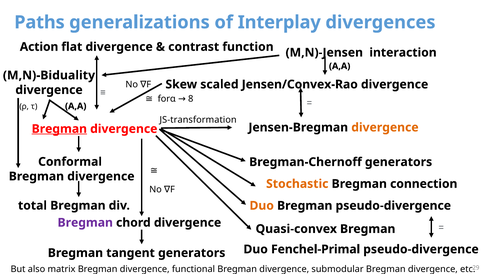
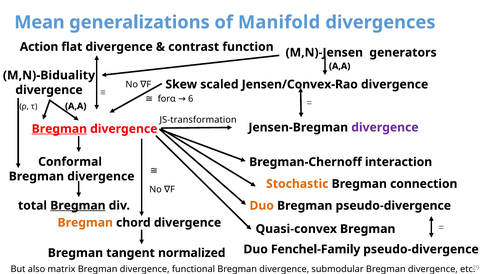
Paths: Paths -> Mean
Interplay: Interplay -> Manifold
interaction: interaction -> generators
8: 8 -> 6
divergence at (385, 127) colour: orange -> purple
Bregman-Chernoff generators: generators -> interaction
Bregman at (78, 205) underline: none -> present
Bregman at (85, 223) colour: purple -> orange
Fenchel-Primal: Fenchel-Primal -> Fenchel-Family
tangent generators: generators -> normalized
